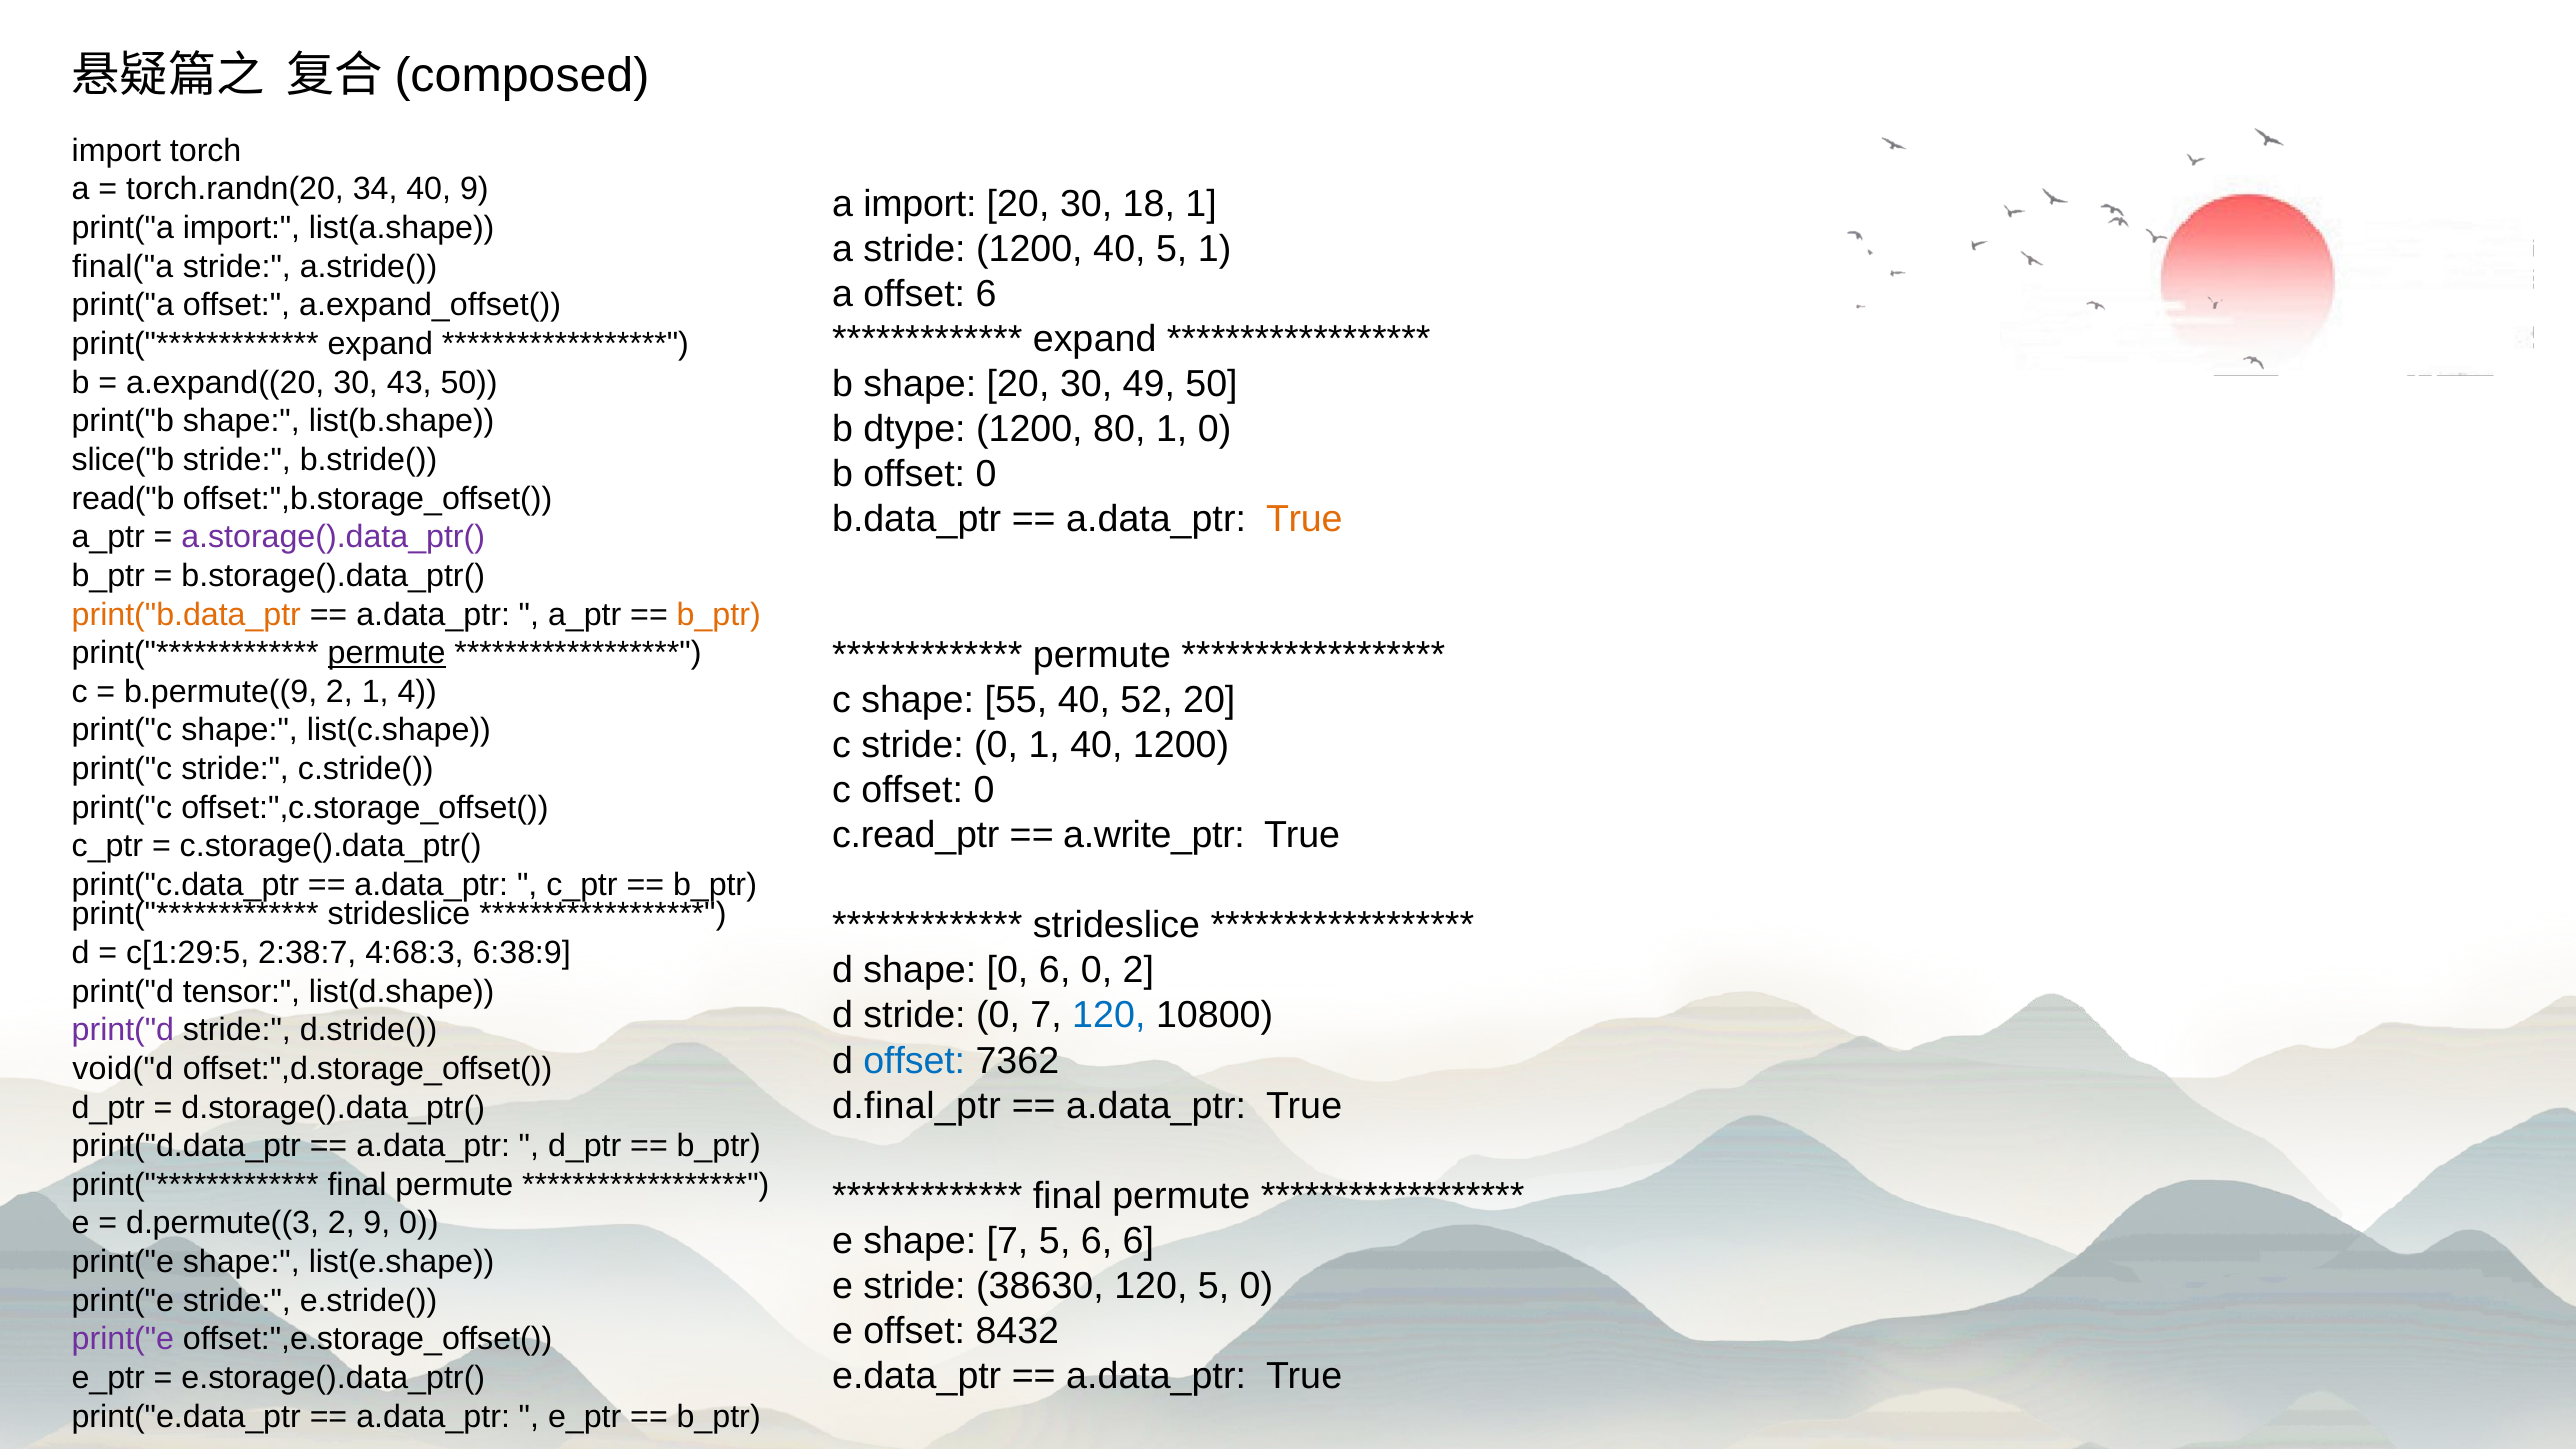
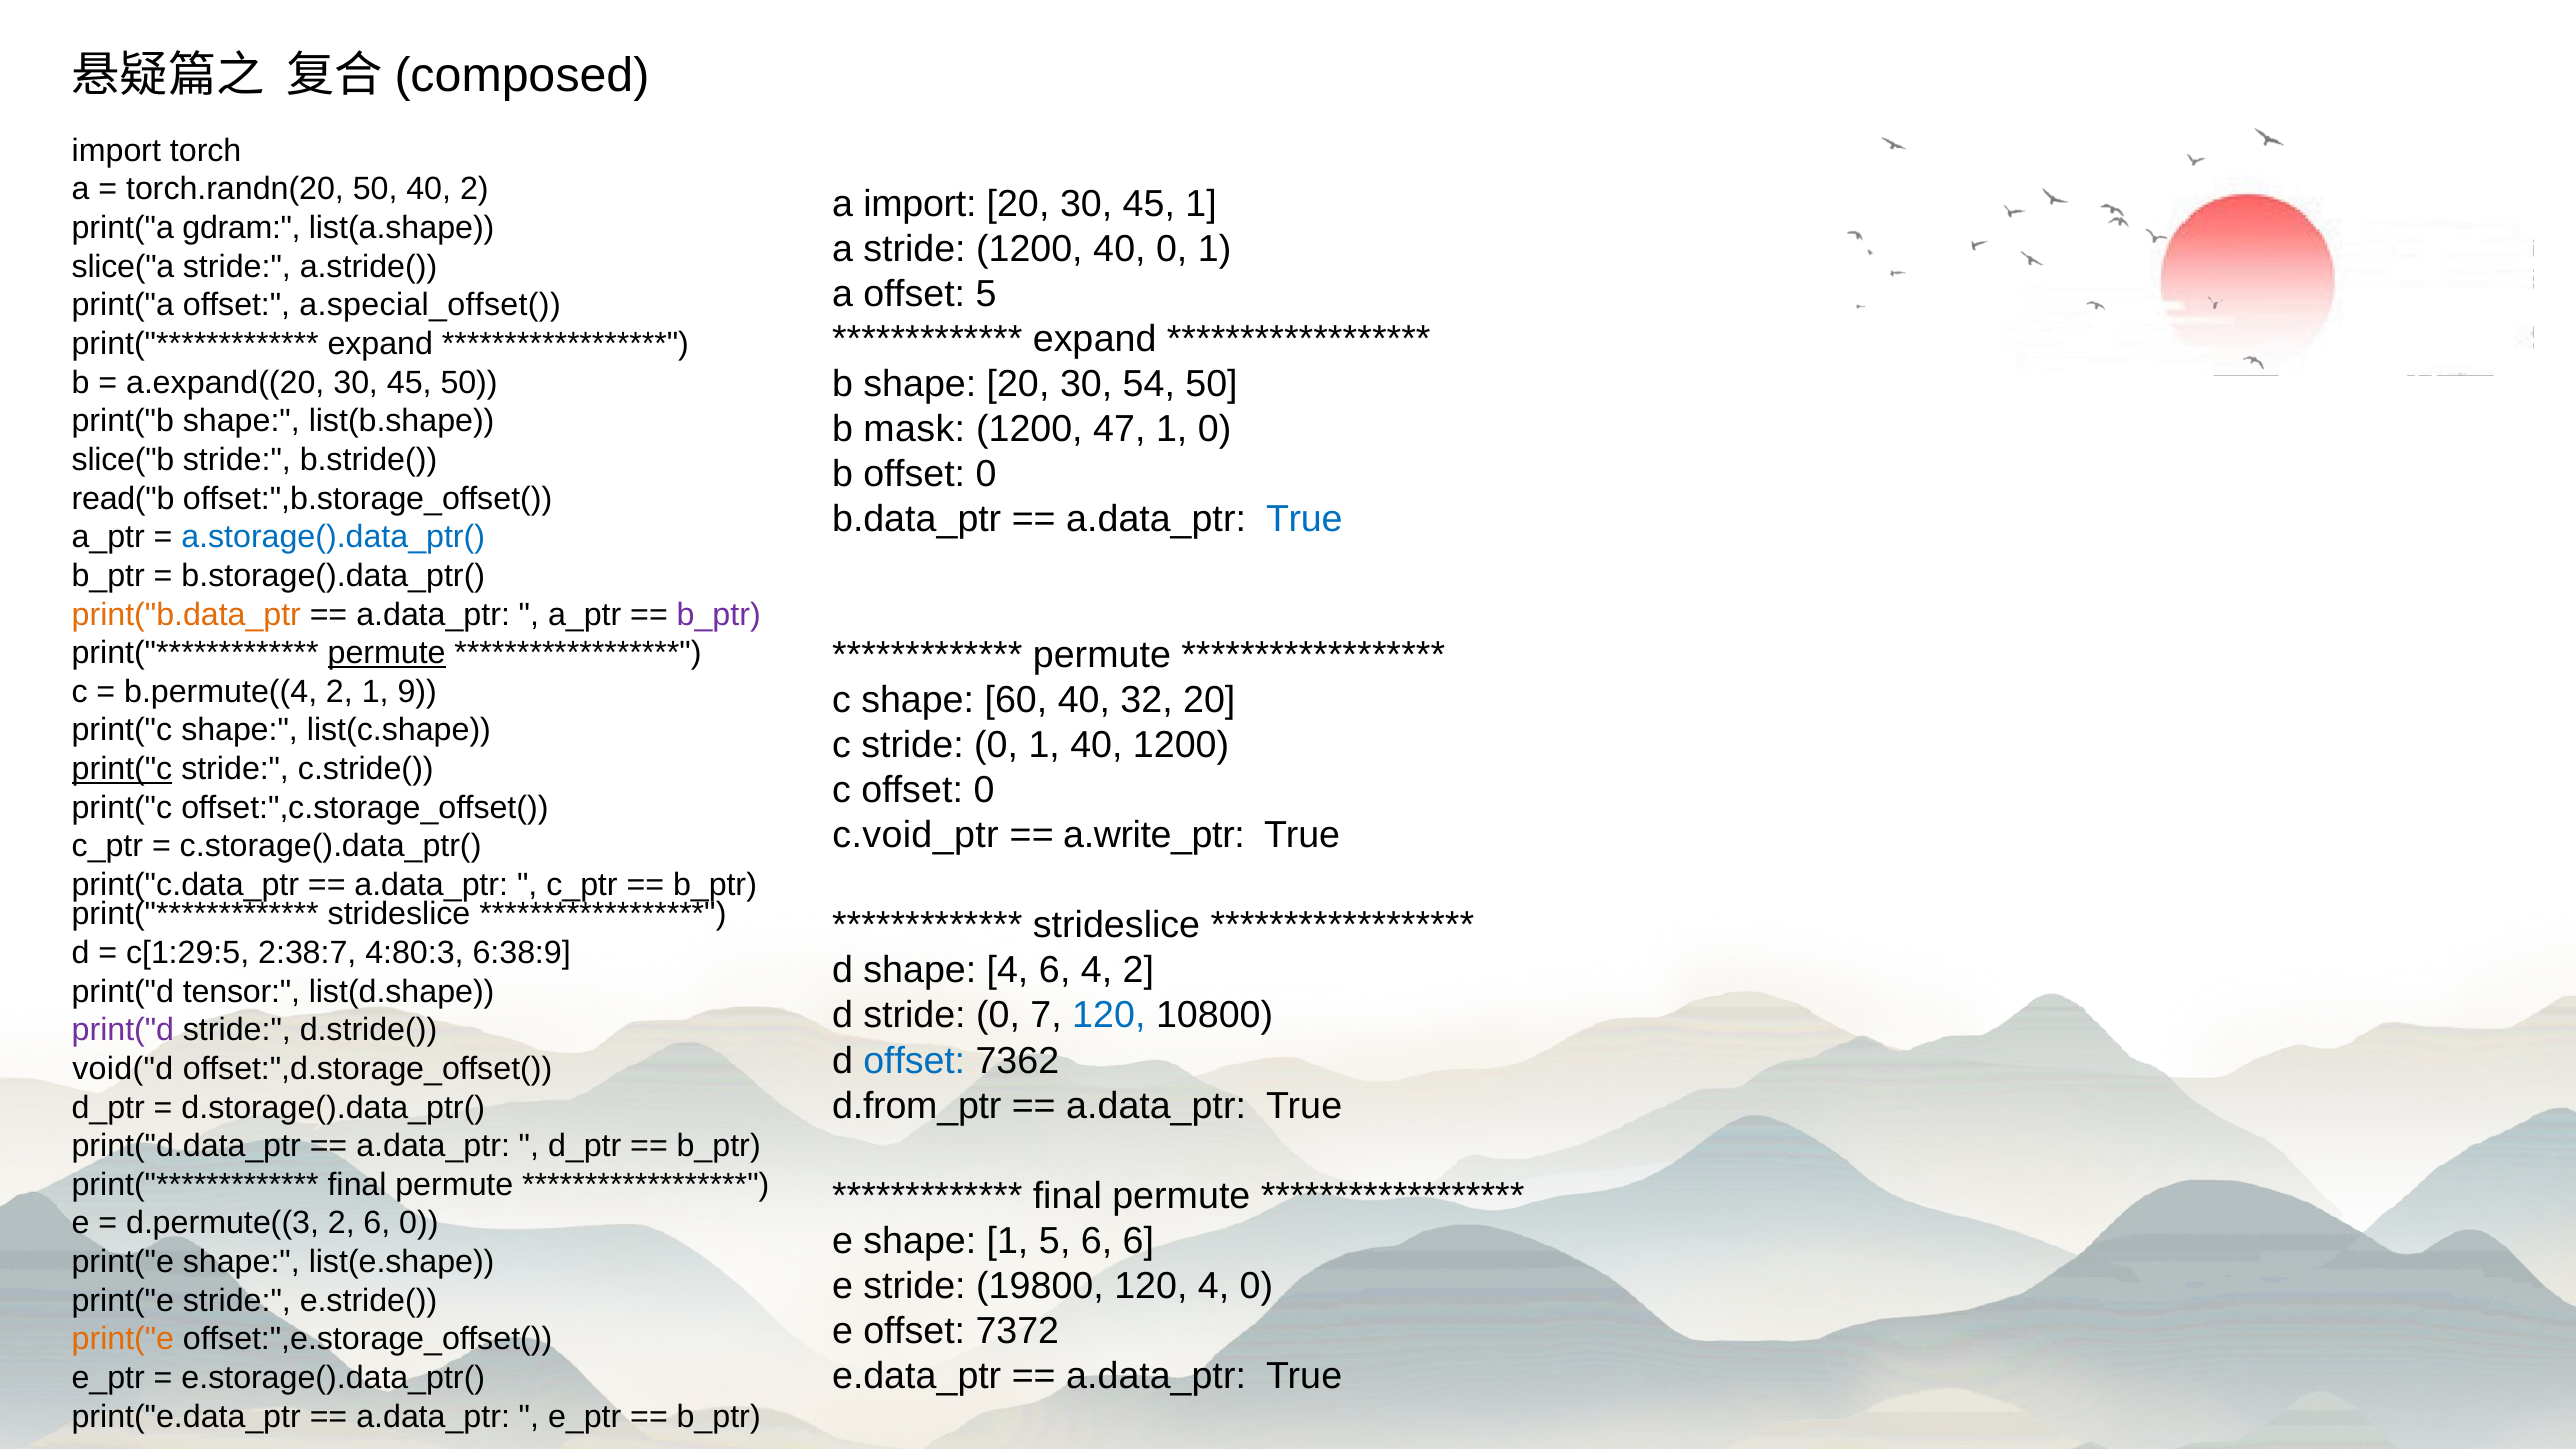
torch.randn(20 34: 34 -> 50
40 9: 9 -> 2
20 30 18: 18 -> 45
print("a import: import -> gdram
40 5: 5 -> 0
final("a: final("a -> slice("a
offset 6: 6 -> 5
a.expand_offset(: a.expand_offset( -> a.special_offset(
49: 49 -> 54
a.expand((20 30 43: 43 -> 45
dtype: dtype -> mask
80: 80 -> 47
True at (1304, 519) colour: orange -> blue
a.storage().data_ptr( colour: purple -> blue
b_ptr at (719, 614) colour: orange -> purple
b.permute((9: b.permute((9 -> b.permute((4
4: 4 -> 9
55: 55 -> 60
52: 52 -> 32
print("c at (122, 769) underline: none -> present
c.read_ptr: c.read_ptr -> c.void_ptr
4:68:3: 4:68:3 -> 4:80:3
shape 0: 0 -> 4
6 0: 0 -> 4
d.final_ptr: d.final_ptr -> d.from_ptr
2 9: 9 -> 6
shape 7: 7 -> 1
38630: 38630 -> 19800
120 5: 5 -> 4
8432: 8432 -> 7372
print("e at (123, 1339) colour: purple -> orange
